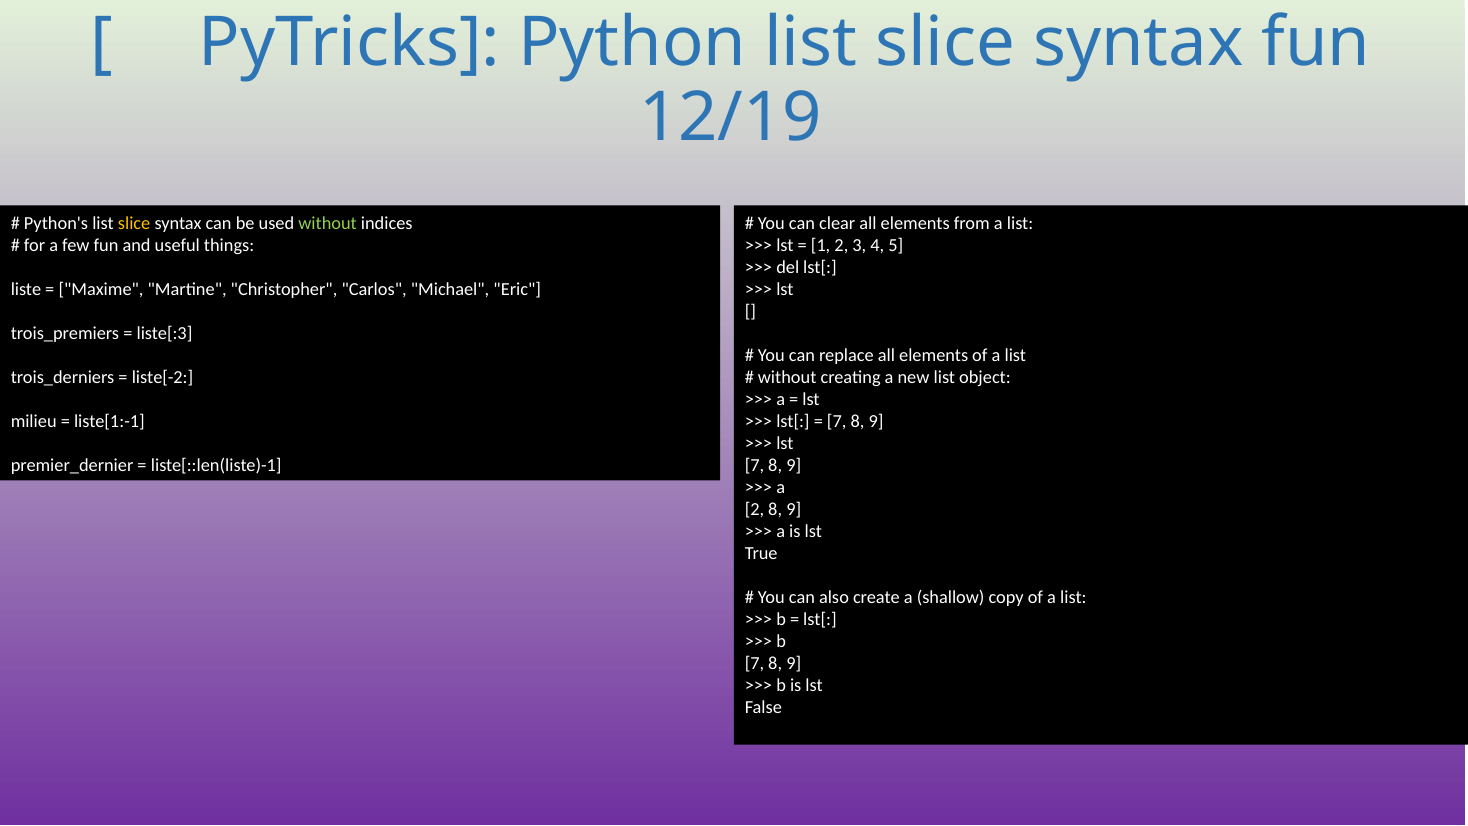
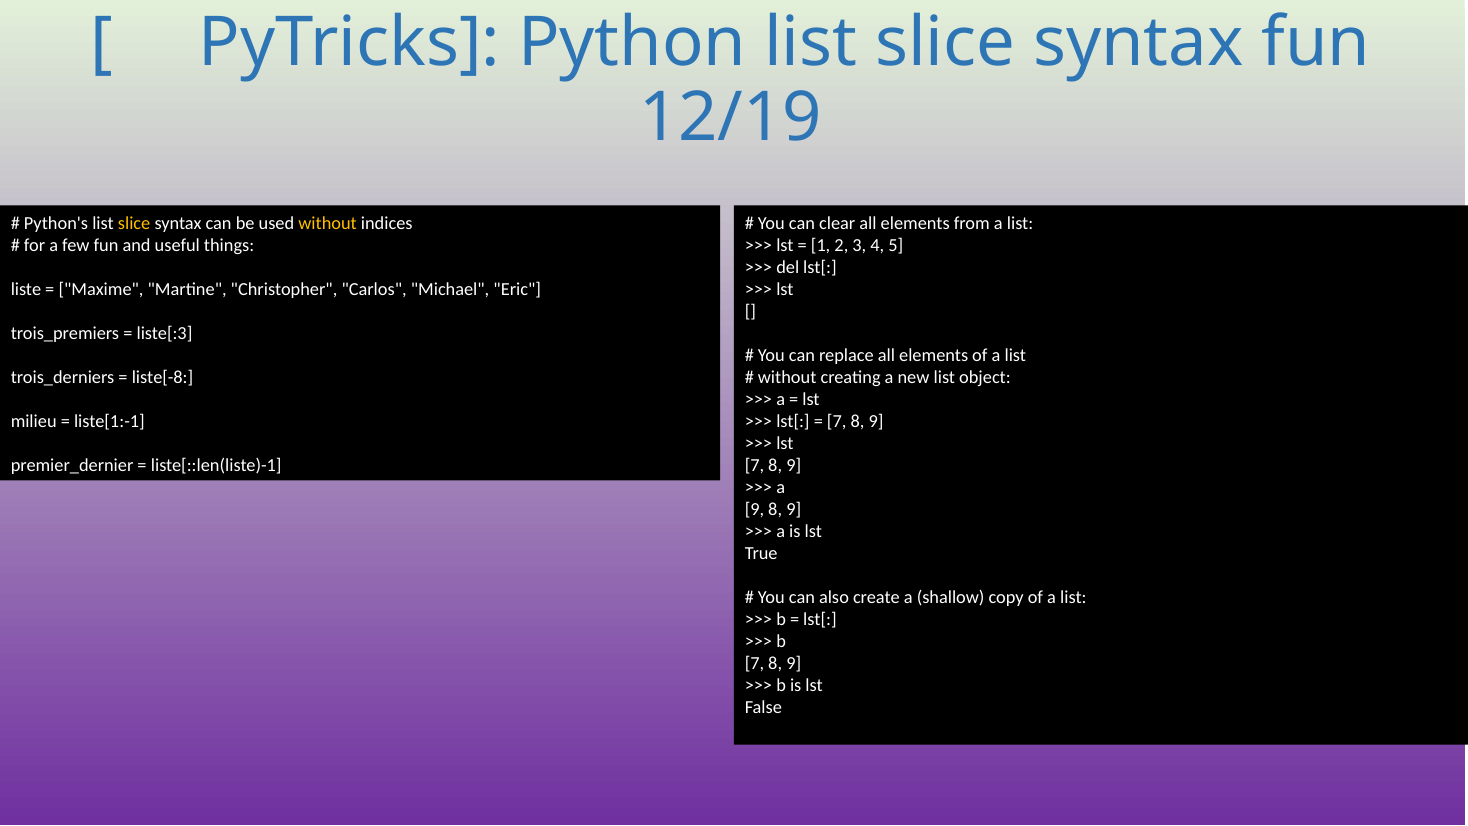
without at (328, 223) colour: light green -> yellow
liste[-2: liste[-2 -> liste[-8
2 at (755, 509): 2 -> 9
